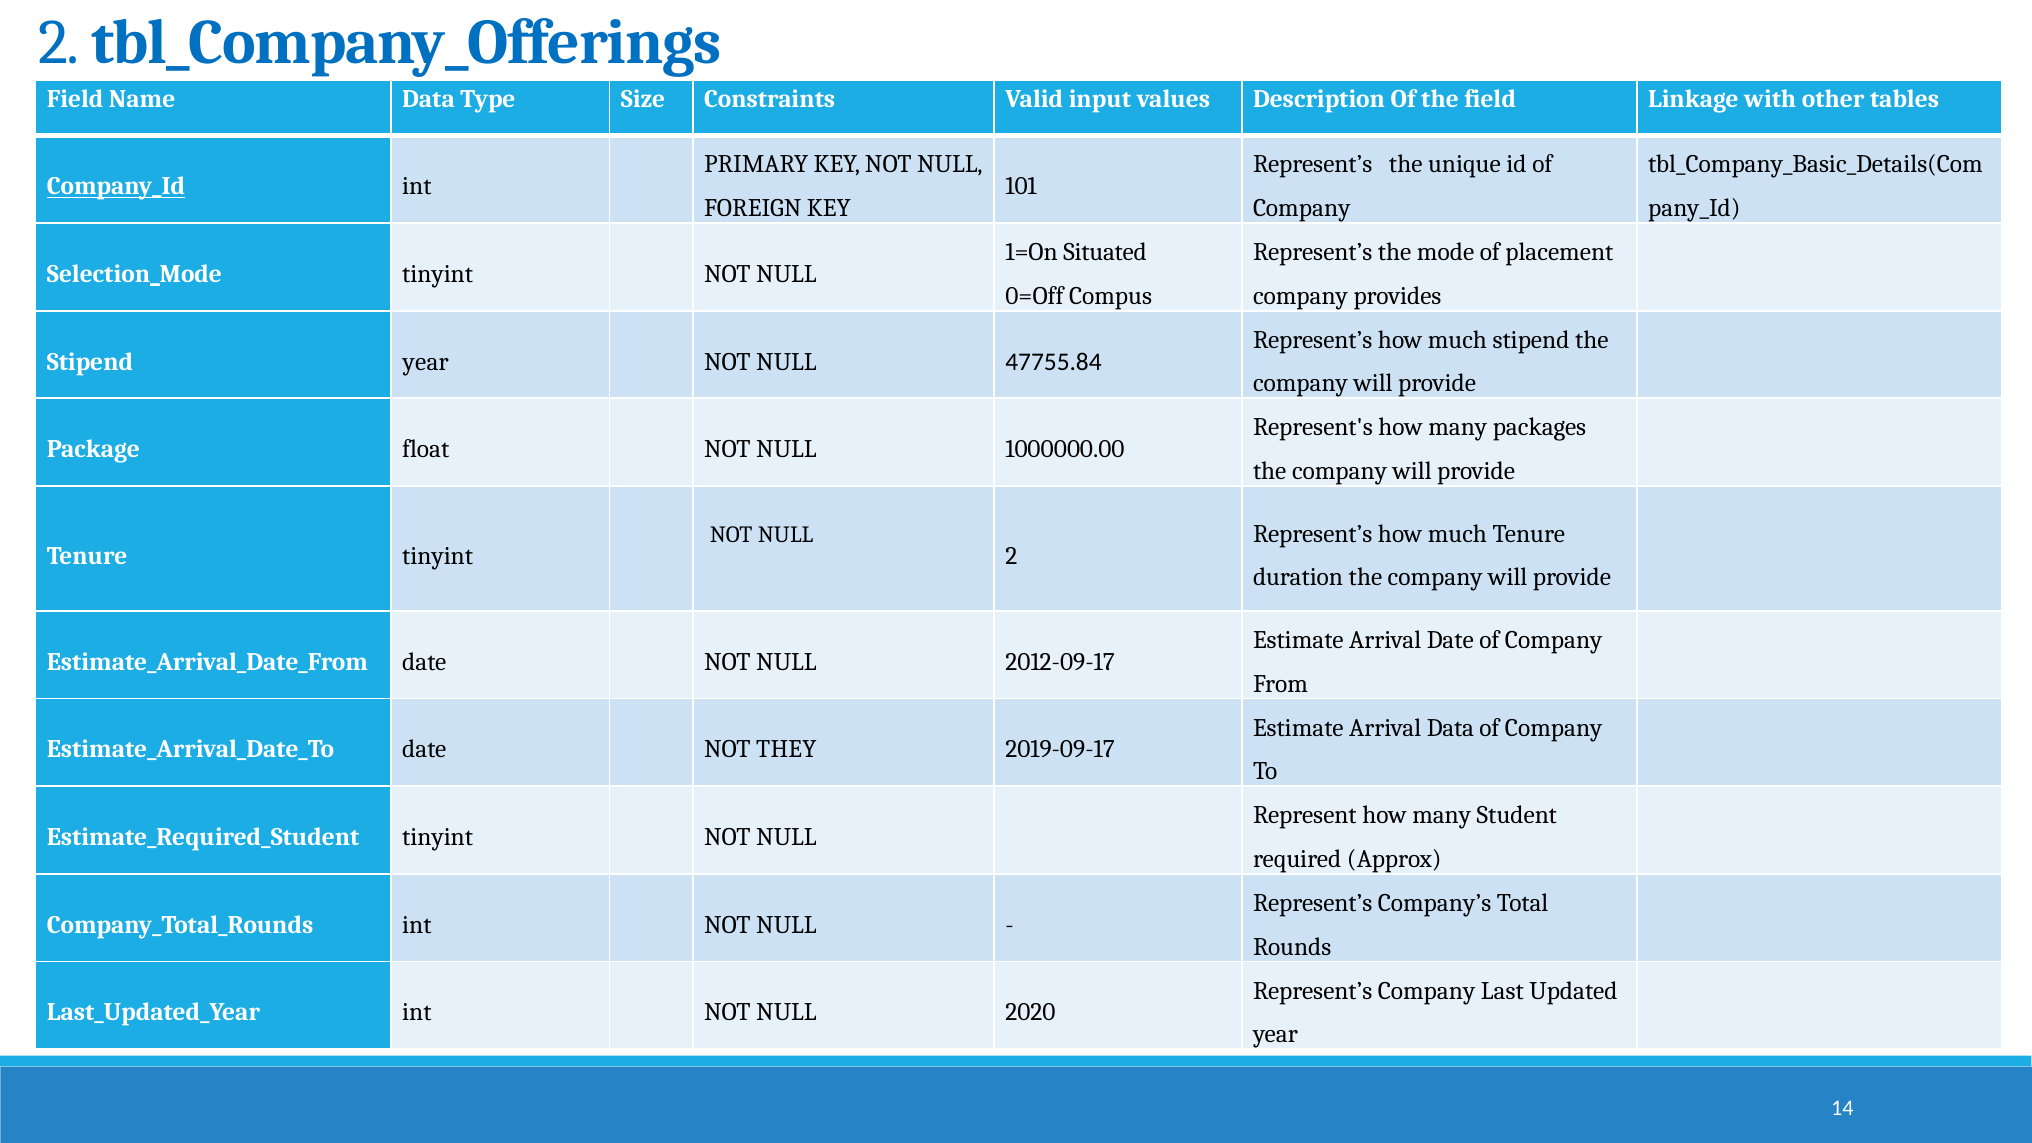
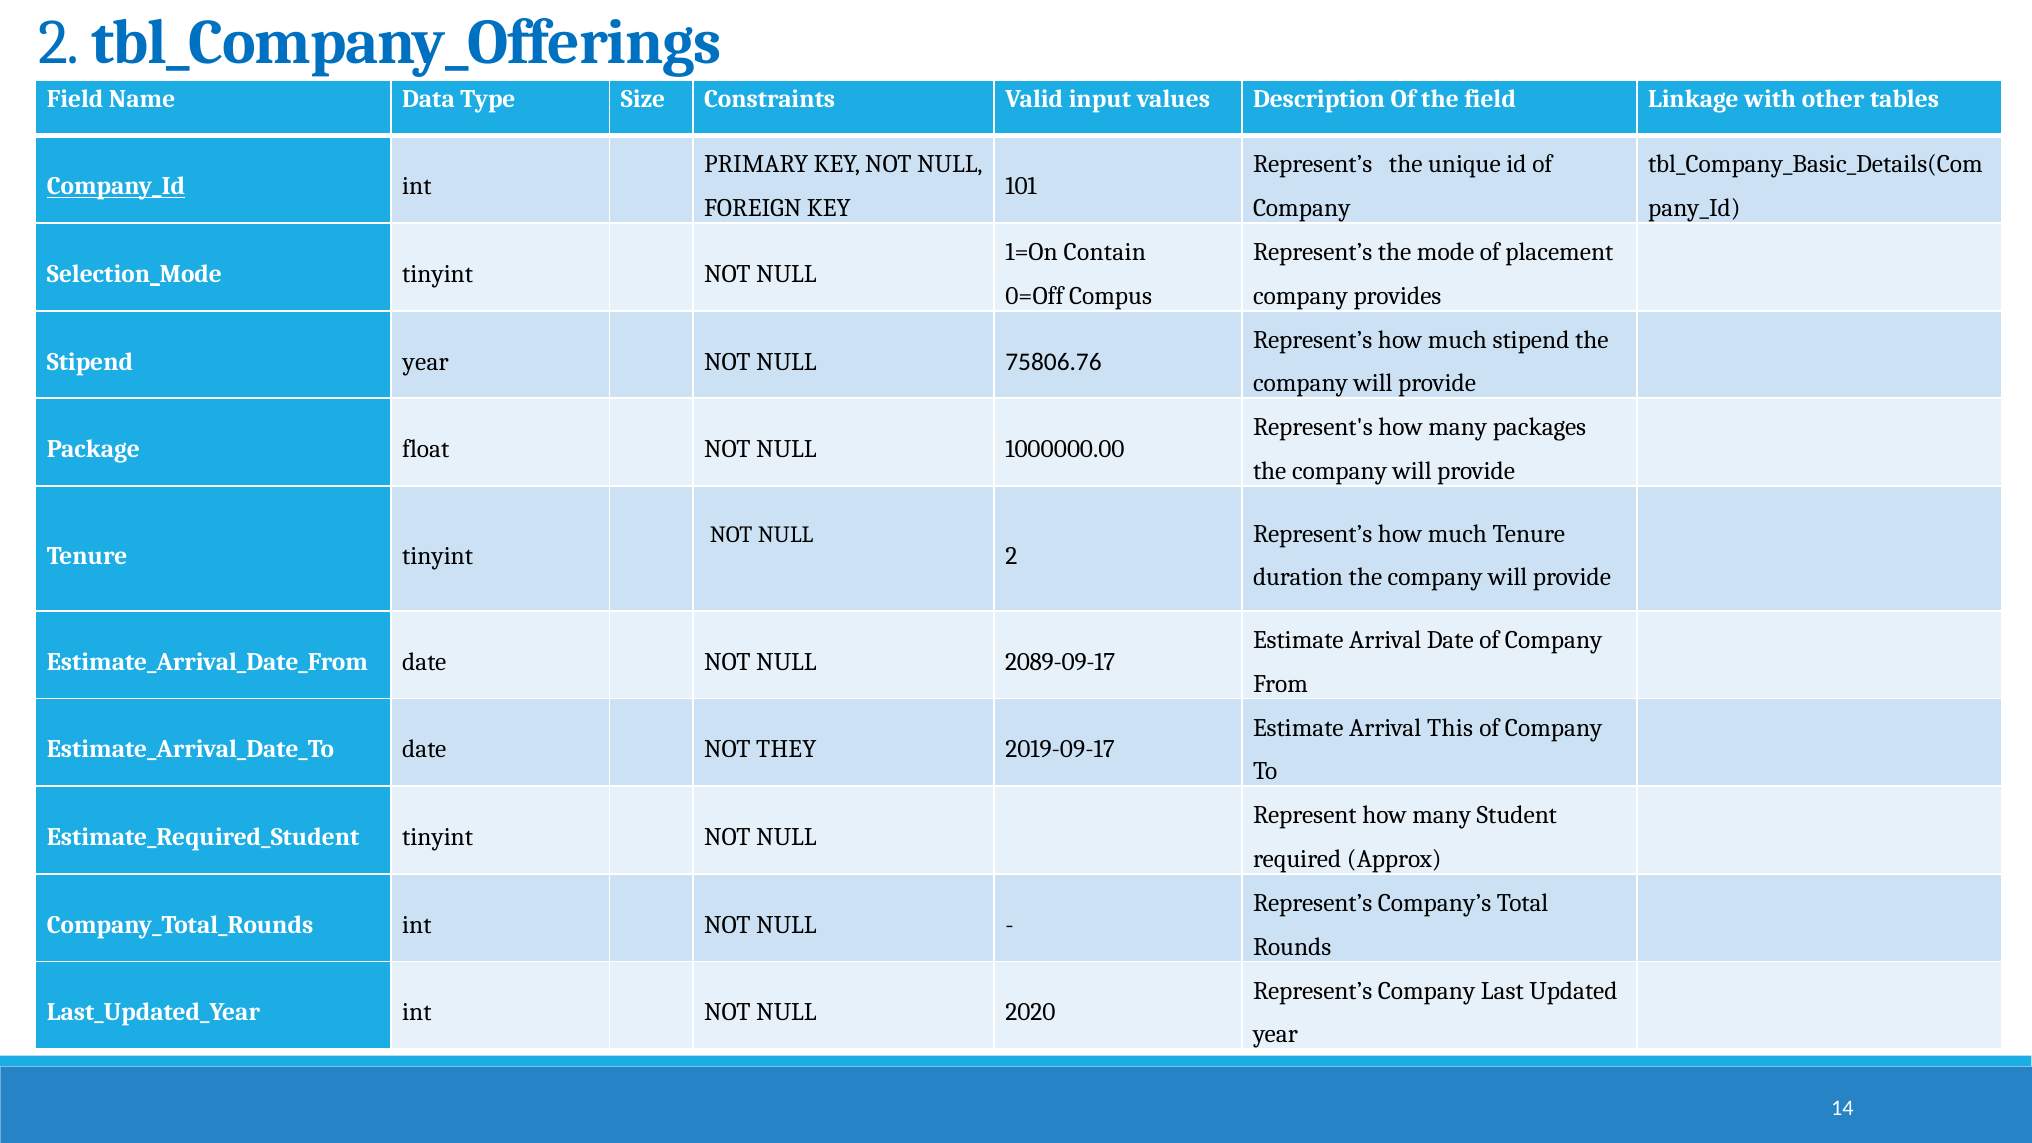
Situated: Situated -> Contain
47755.84: 47755.84 -> 75806.76
2012-09-17: 2012-09-17 -> 2089-09-17
Arrival Data: Data -> This
